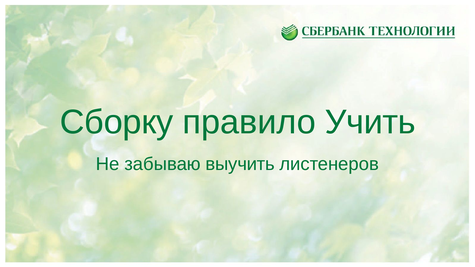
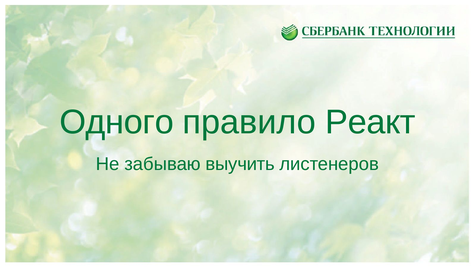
Сборку: Сборку -> Одного
Учить: Учить -> Реакт
